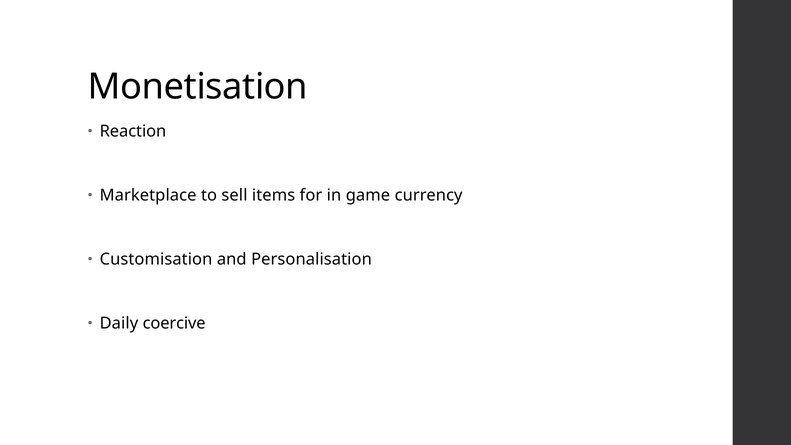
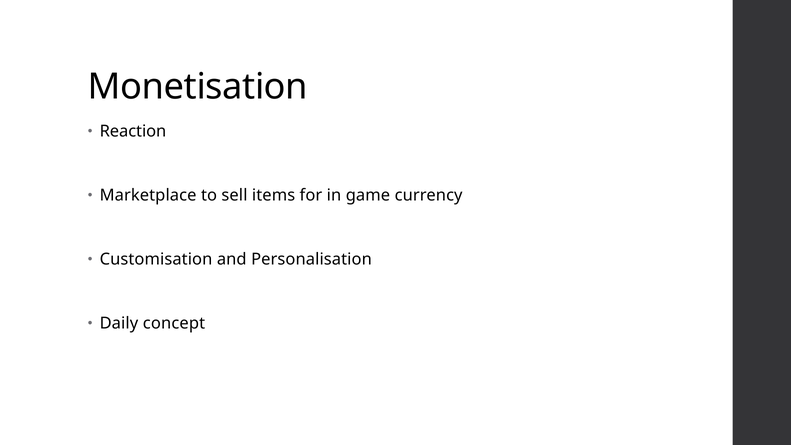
coercive: coercive -> concept
